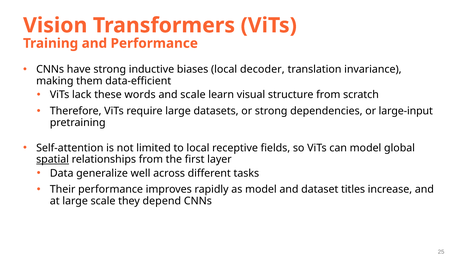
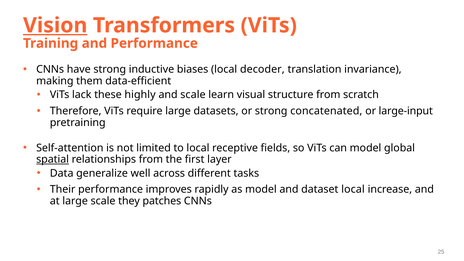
Vision underline: none -> present
words: words -> highly
dependencies: dependencies -> concatenated
dataset titles: titles -> local
depend: depend -> patches
